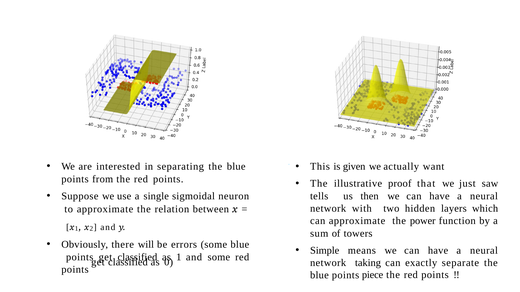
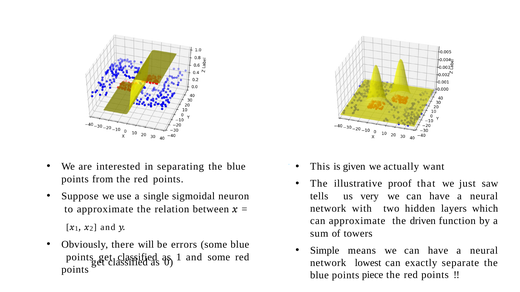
then: then -> very
power: power -> driven
taking: taking -> lowest
